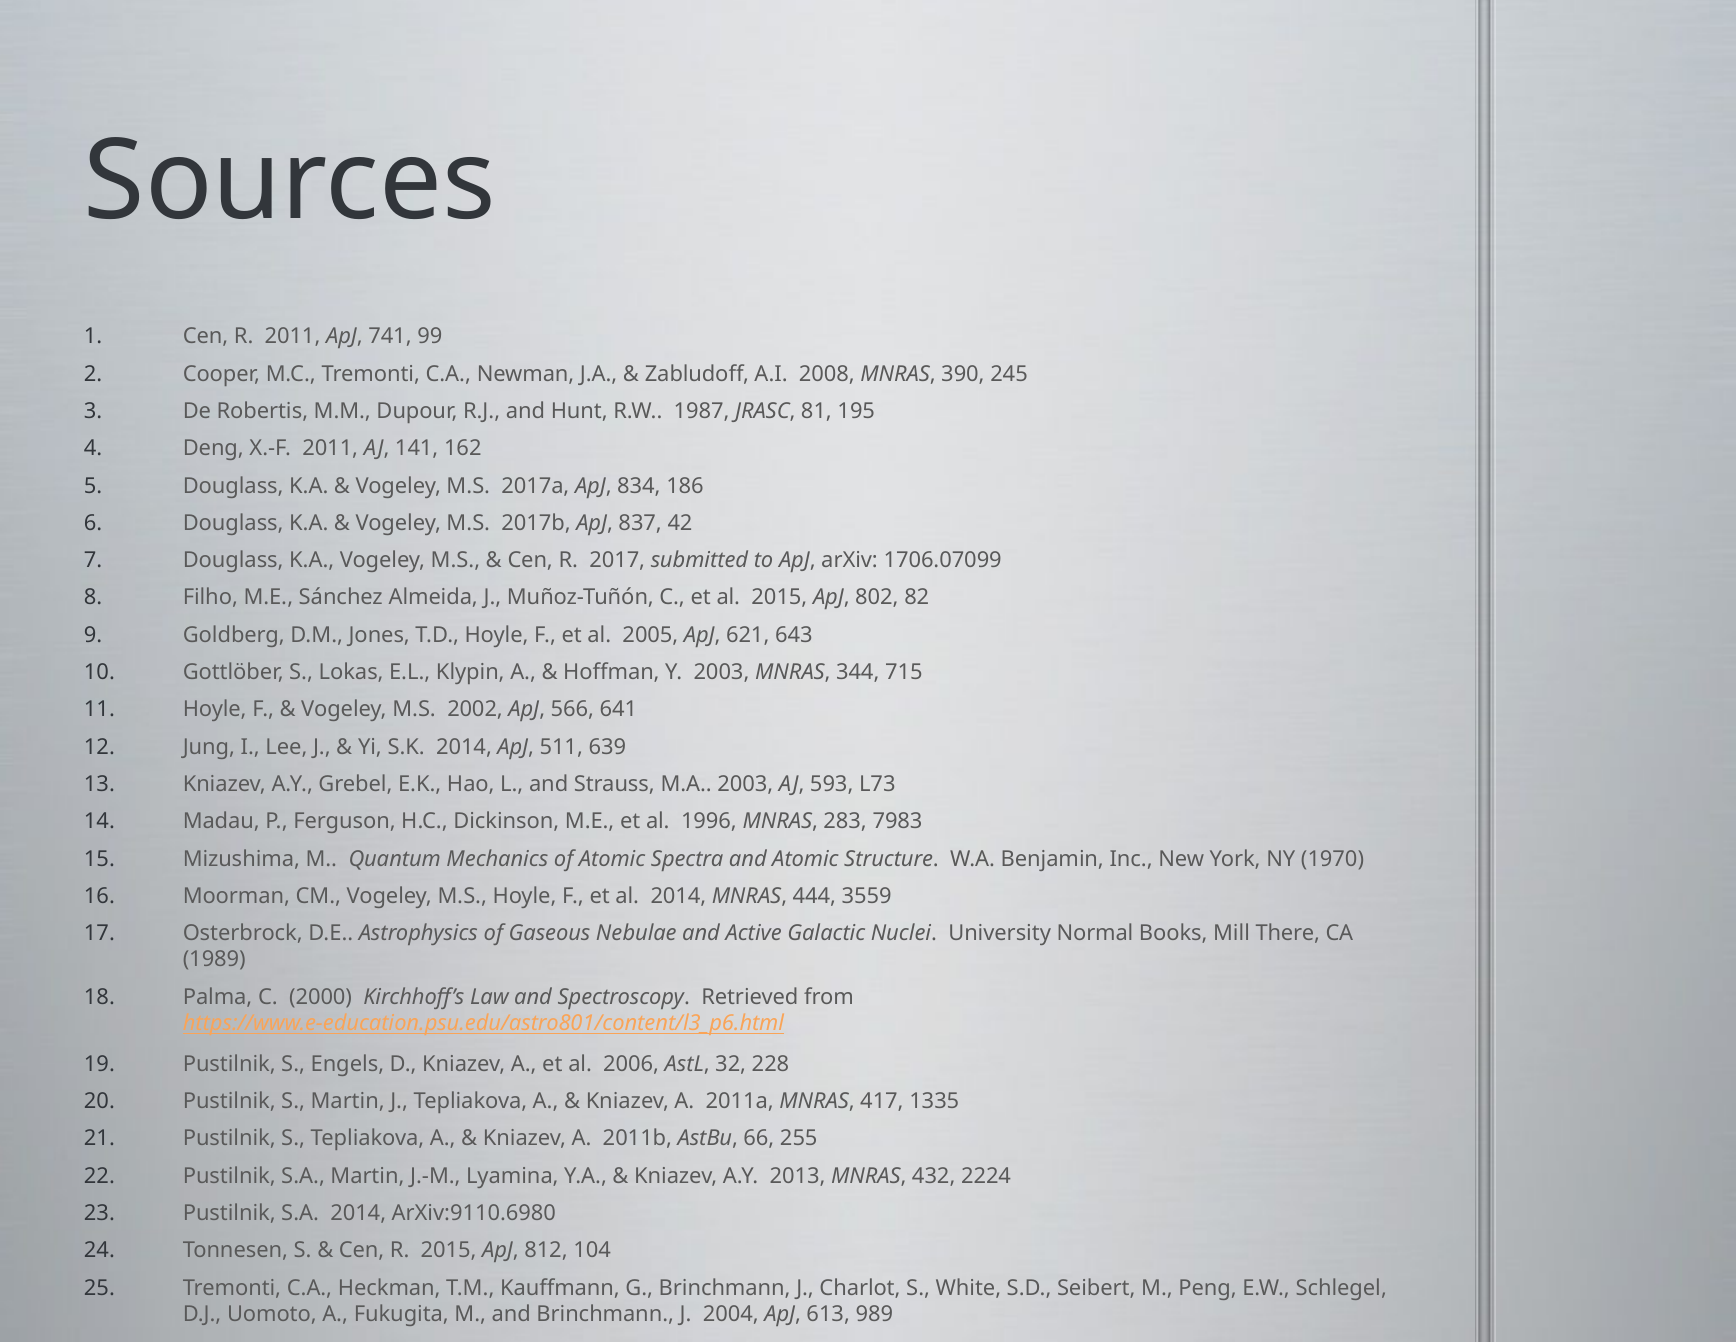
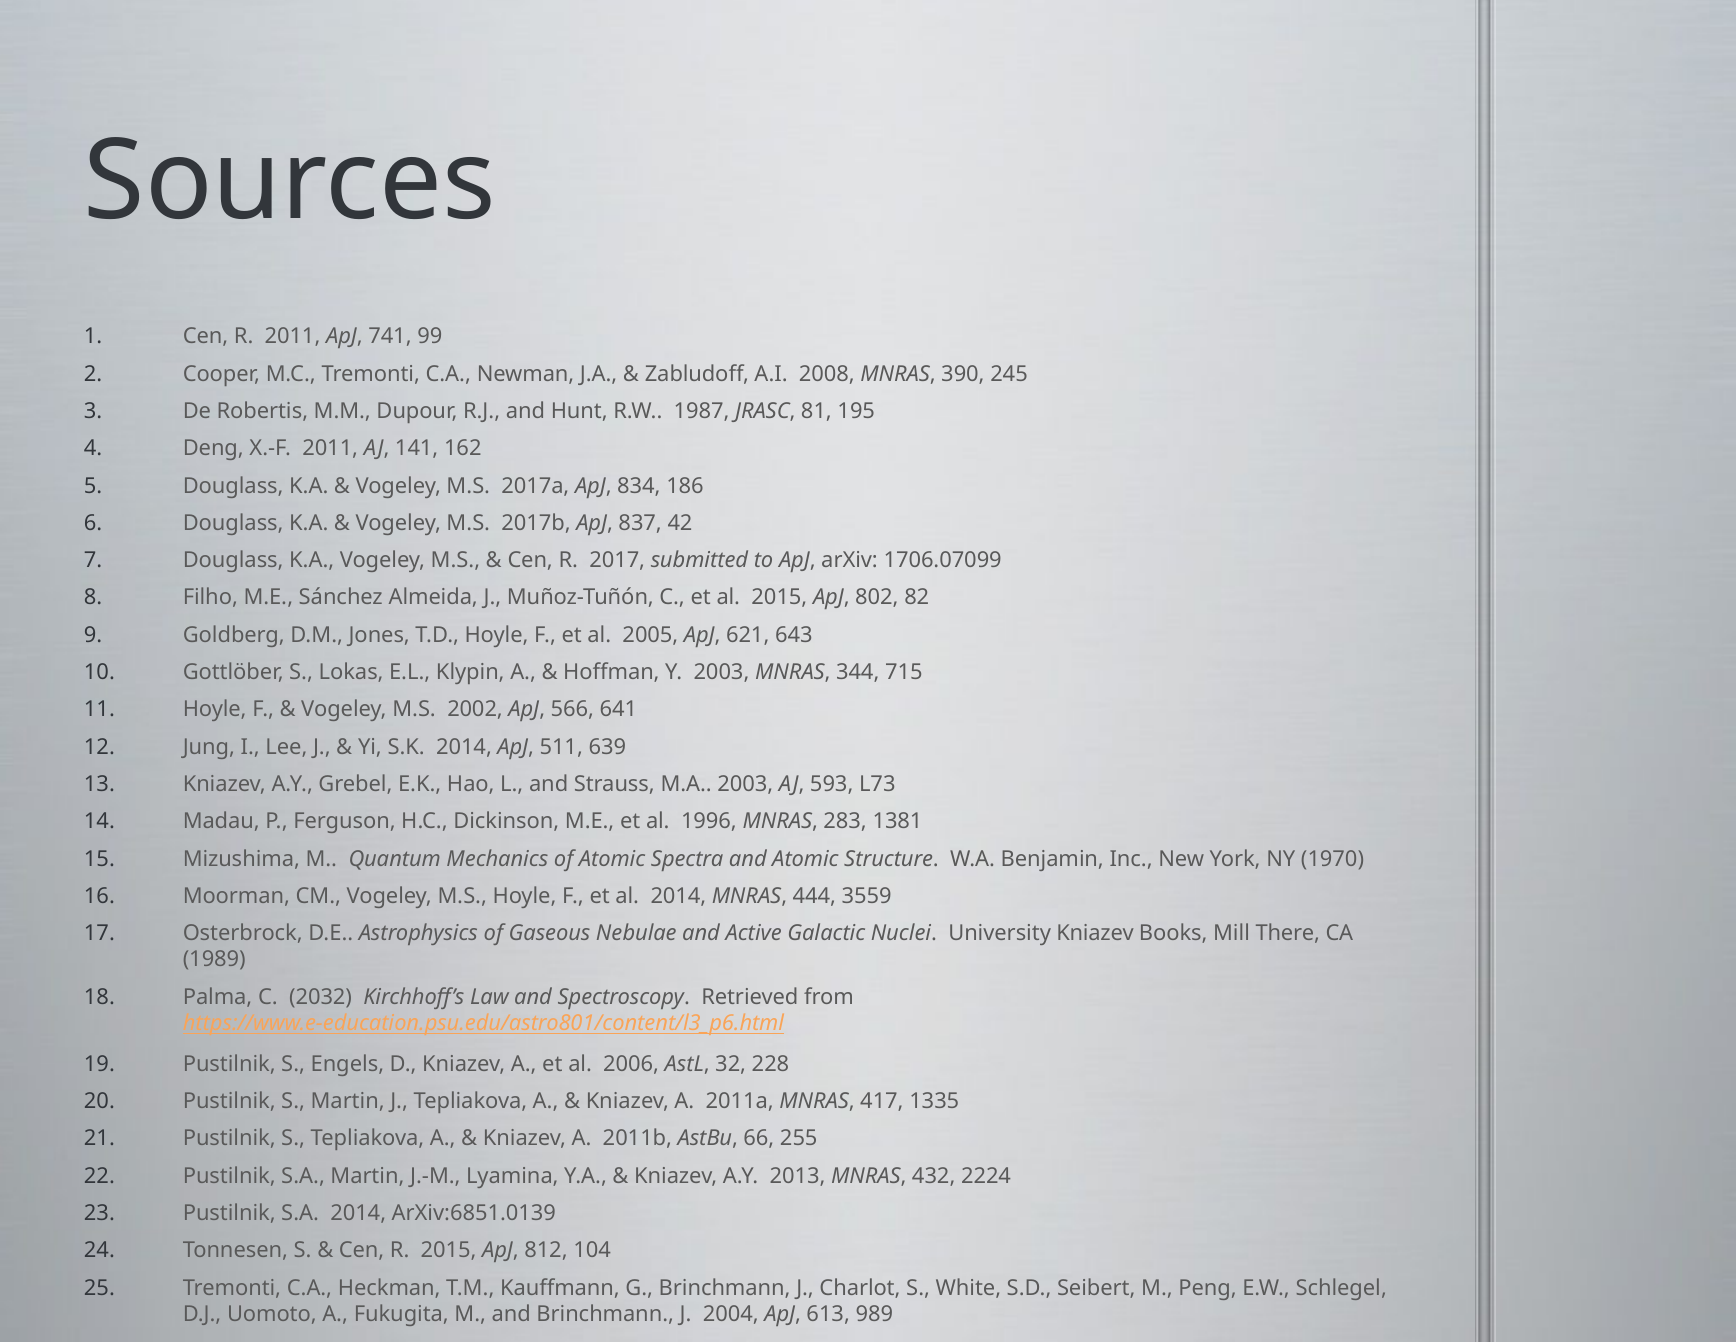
7983: 7983 -> 1381
University Normal: Normal -> Kniazev
2000: 2000 -> 2032
ArXiv:9110.6980: ArXiv:9110.6980 -> ArXiv:6851.0139
